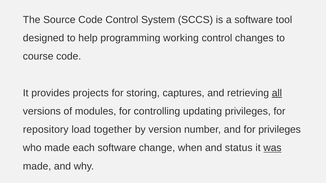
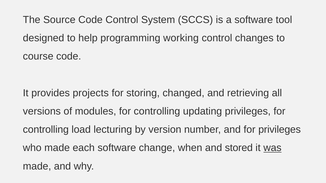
captures: captures -> changed
all underline: present -> none
repository at (46, 130): repository -> controlling
together: together -> lecturing
status: status -> stored
